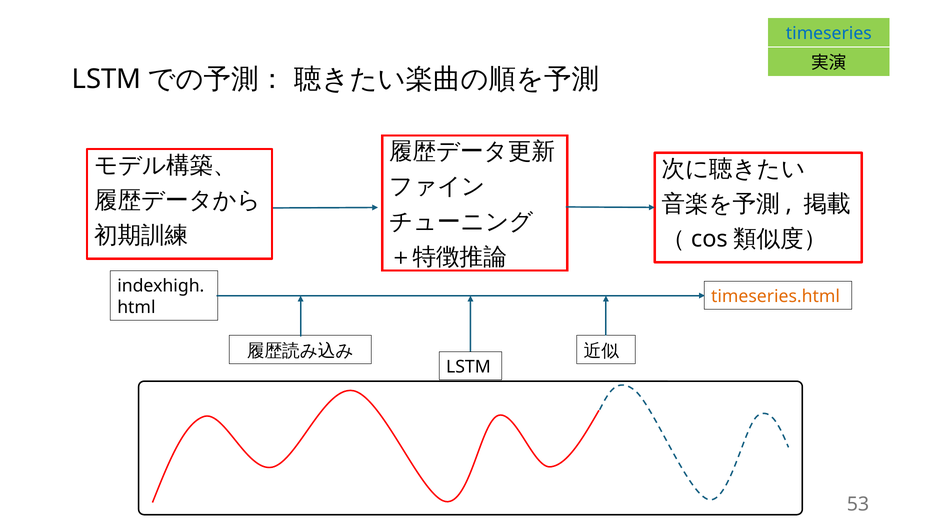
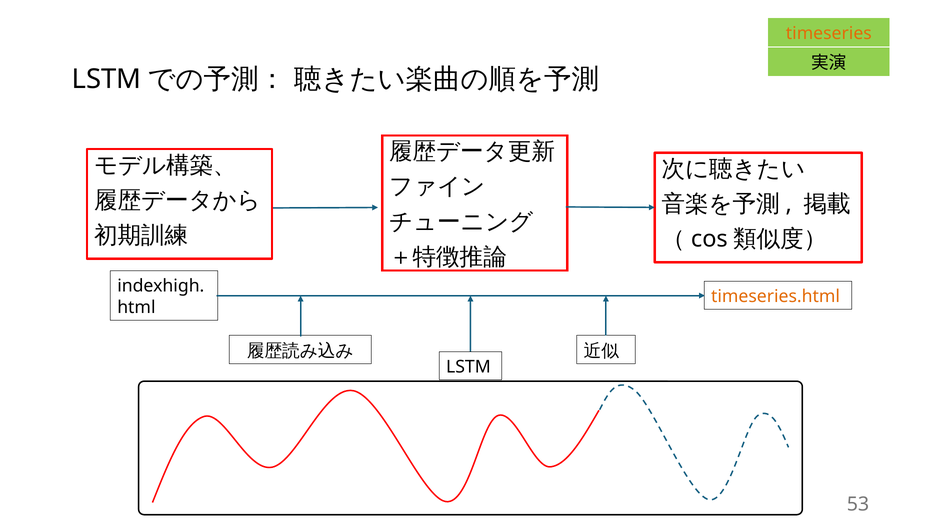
timeseries colour: blue -> orange
